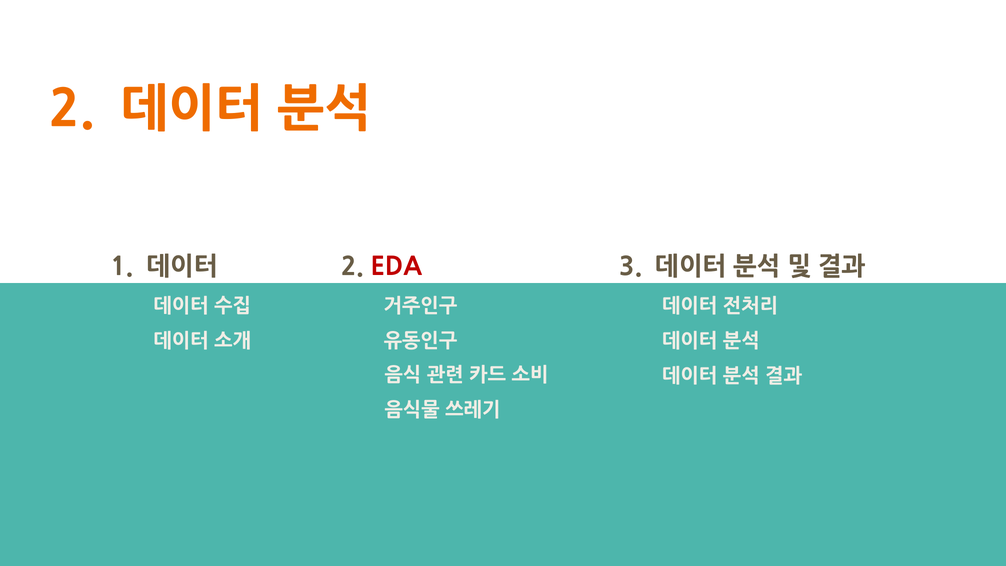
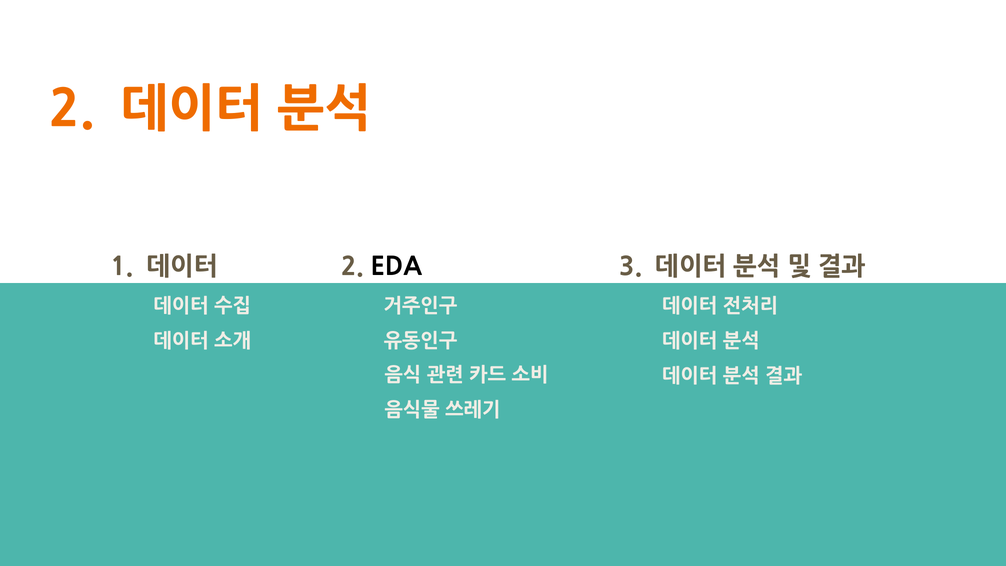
EDA colour: red -> black
